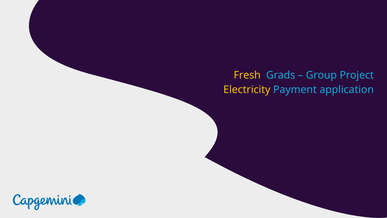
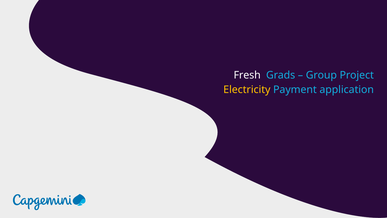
Fresh colour: yellow -> white
